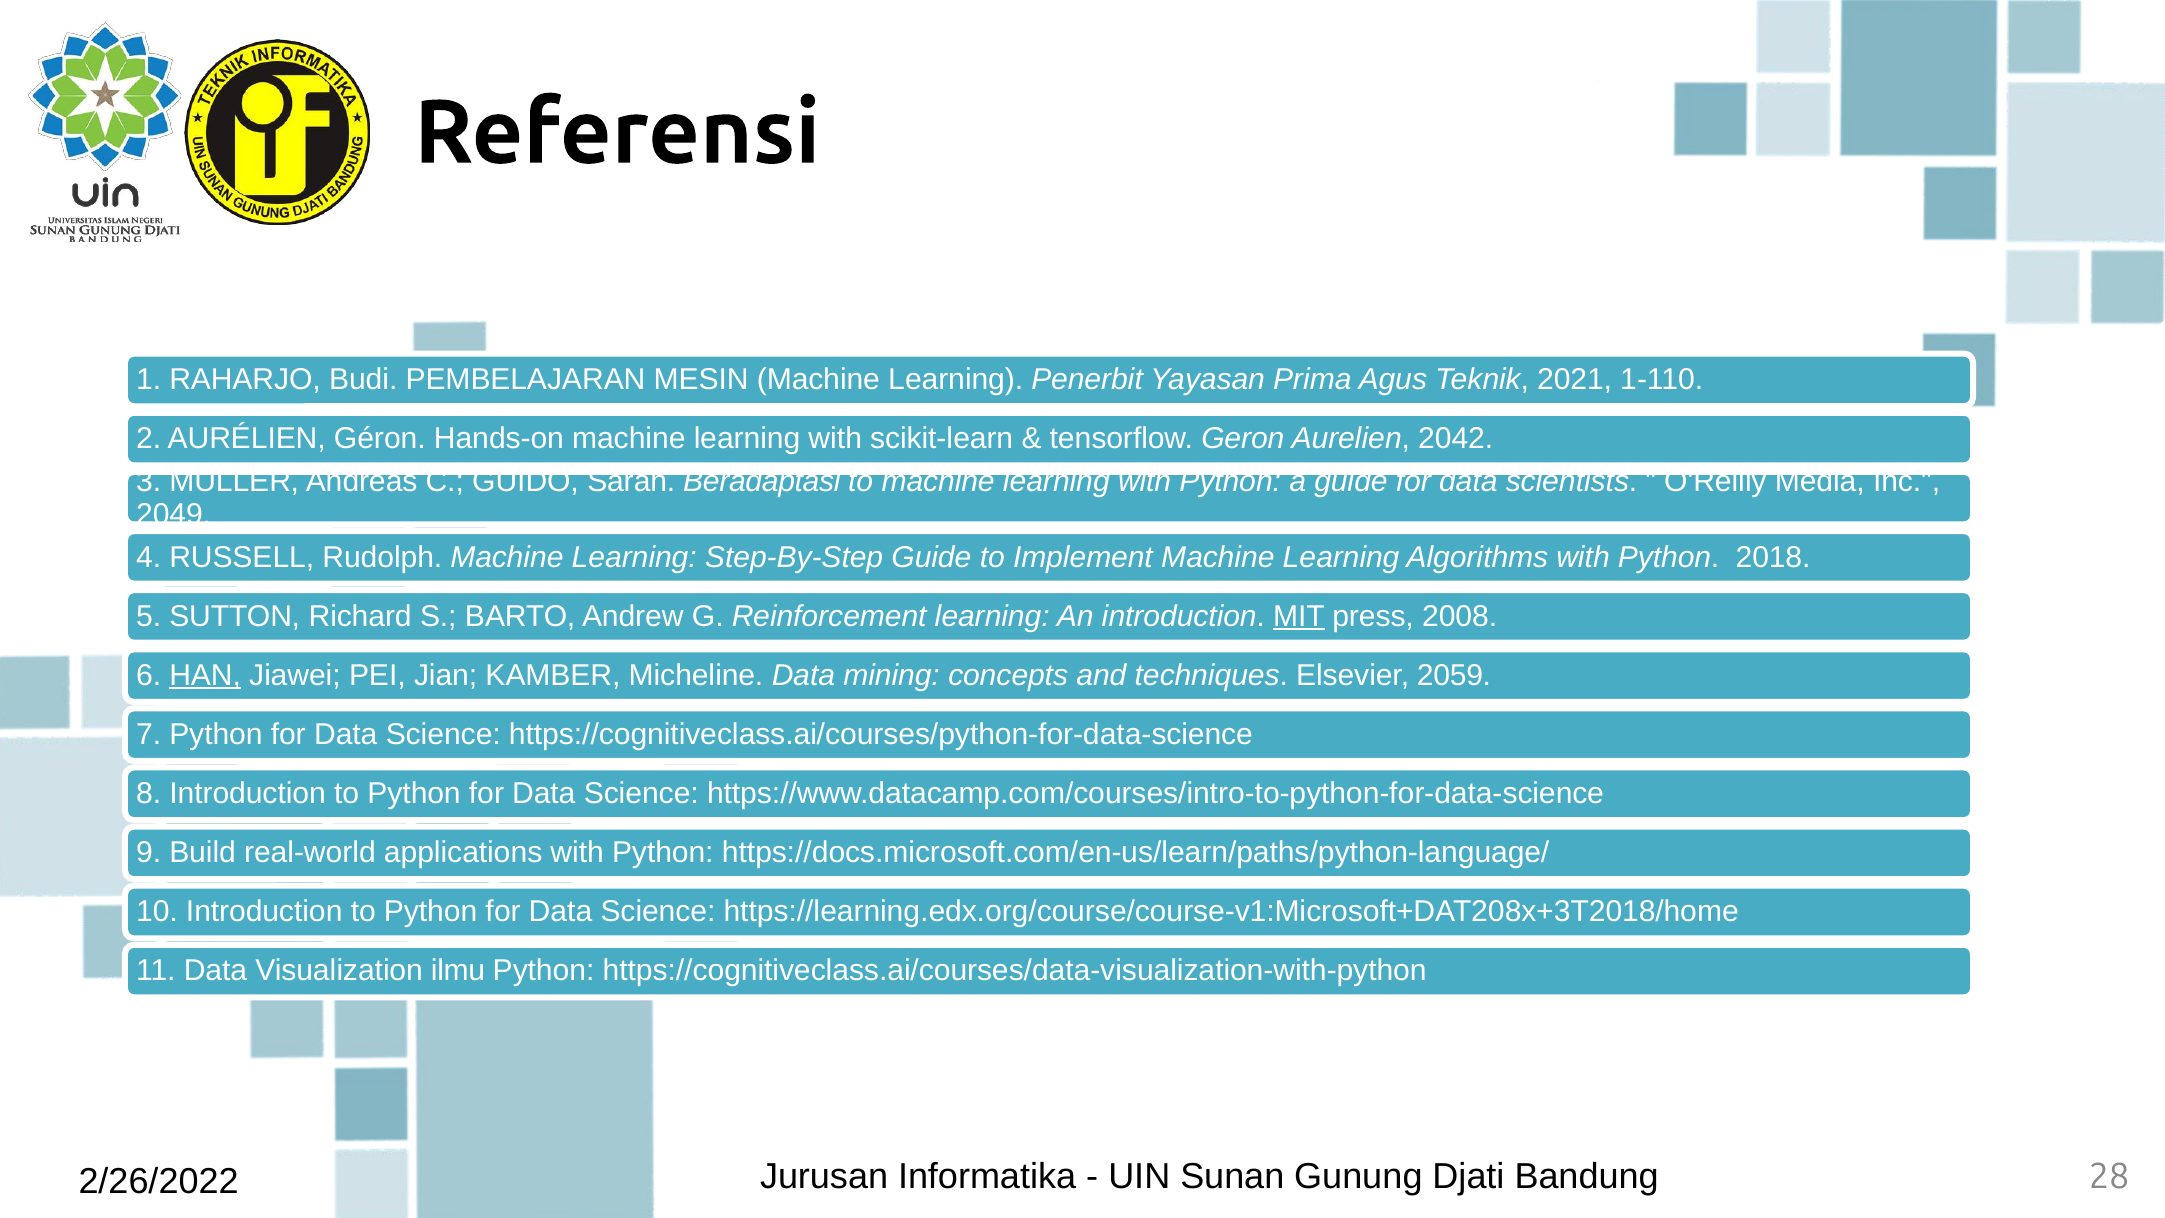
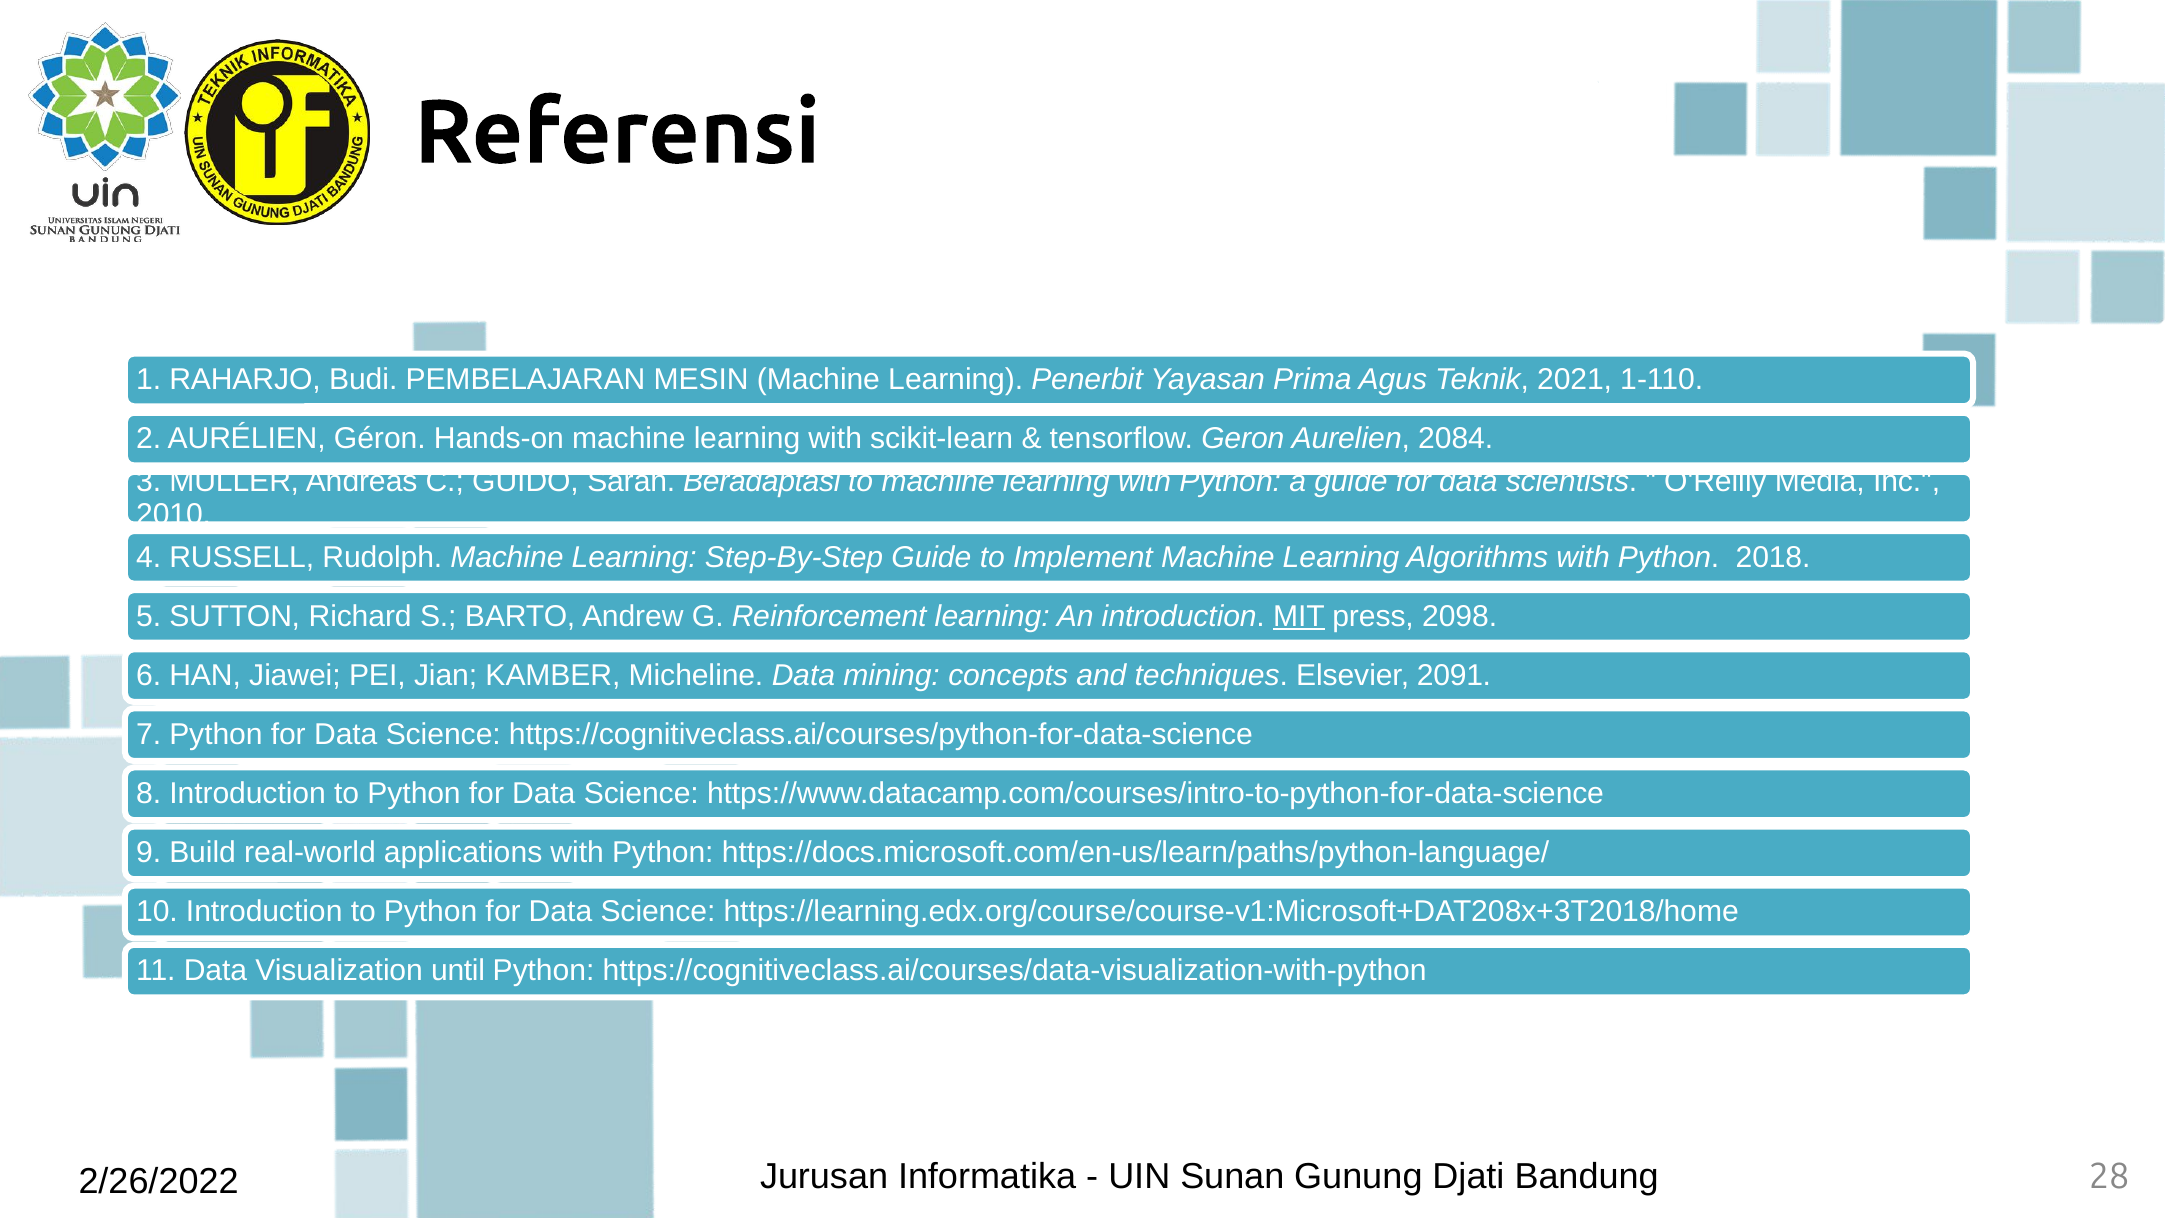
2042: 2042 -> 2084
2049: 2049 -> 2010
2008: 2008 -> 2098
HAN underline: present -> none
2059: 2059 -> 2091
ilmu: ilmu -> until
